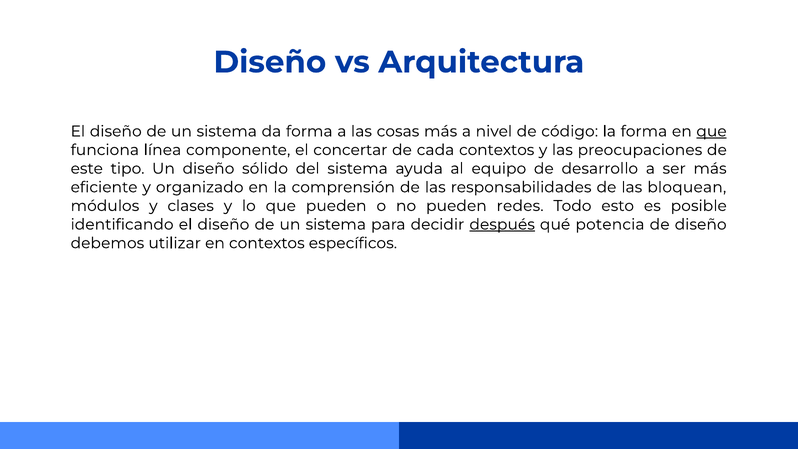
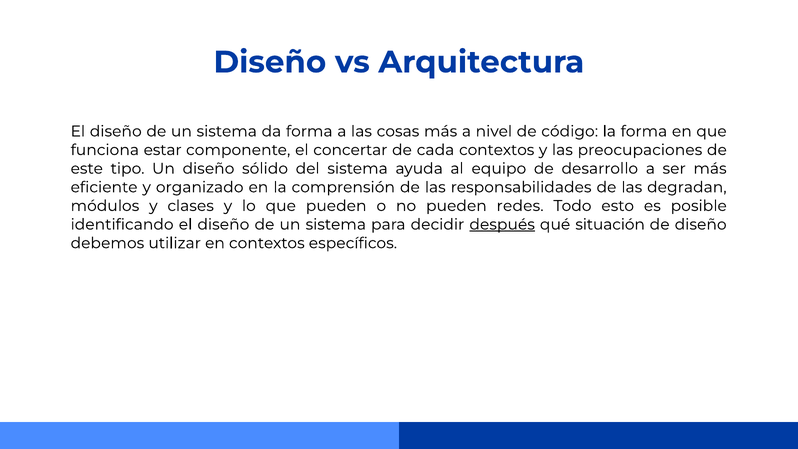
que at (711, 131) underline: present -> none
línea: línea -> estar
bloquean: bloquean -> degradan
potencia: potencia -> situación
